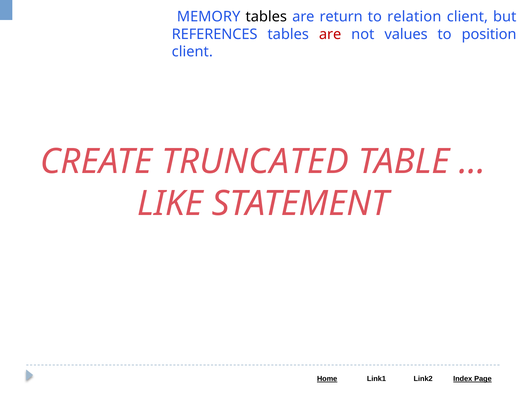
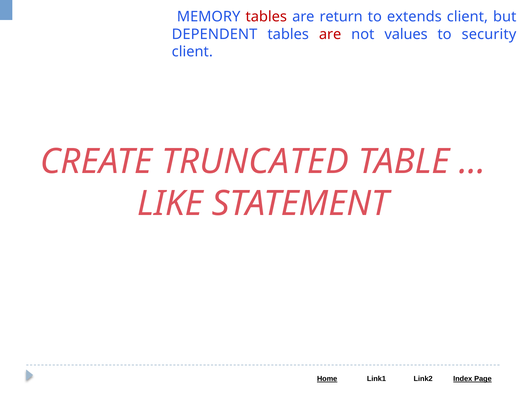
tables at (266, 17) colour: black -> red
relation: relation -> extends
REFERENCES: REFERENCES -> DEPENDENT
position: position -> security
